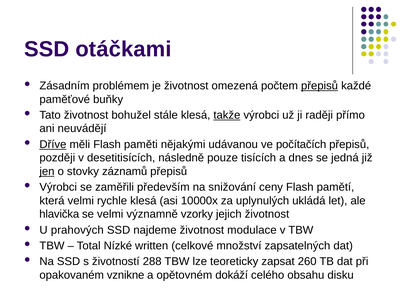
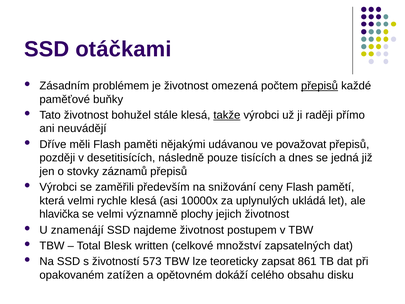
Dříve underline: present -> none
počítačích: počítačích -> považovat
jen underline: present -> none
vzorky: vzorky -> plochy
prahových: prahových -> znamenájí
modulace: modulace -> postupem
Nízké: Nízké -> Blesk
288: 288 -> 573
260: 260 -> 861
vznikne: vznikne -> zatížen
